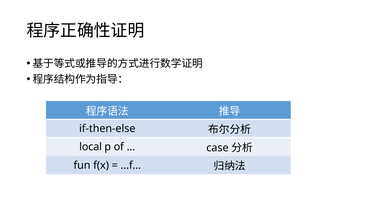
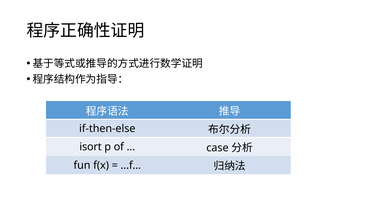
local: local -> isort
